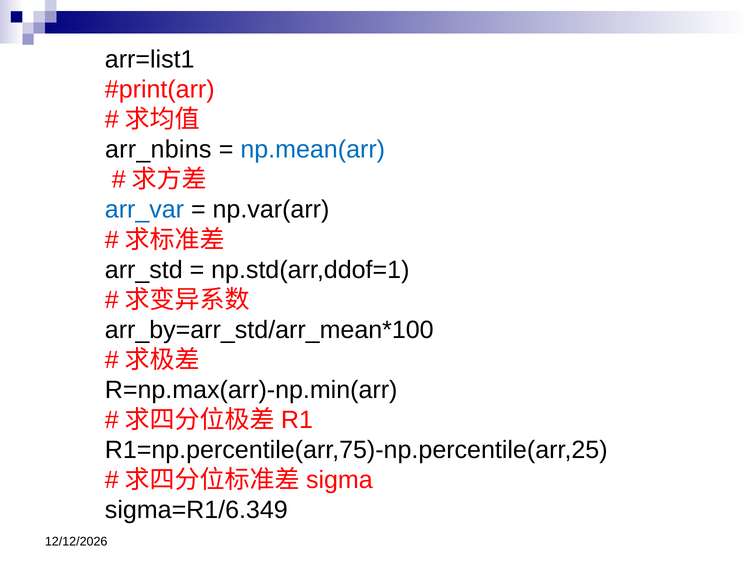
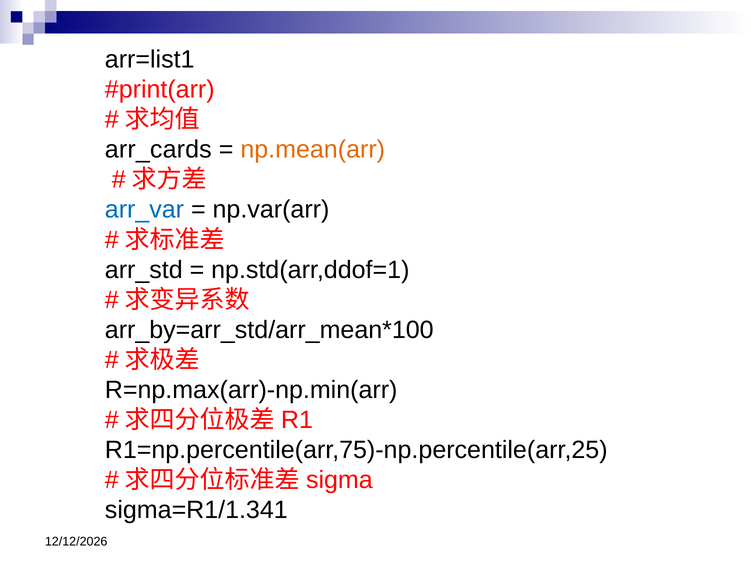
arr_nbins: arr_nbins -> arr_cards
np.mean(arr colour: blue -> orange
sigma=R1/6.349: sigma=R1/6.349 -> sigma=R1/1.341
